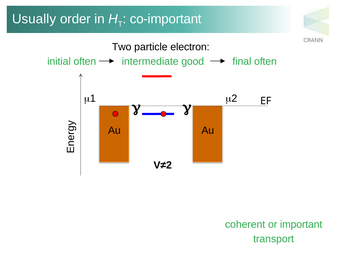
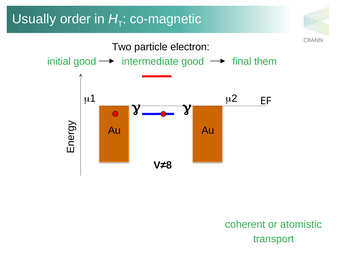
co-important: co-important -> co-magnetic
initial often: often -> good
final often: often -> them
V≠2: V≠2 -> V≠8
important: important -> atomistic
